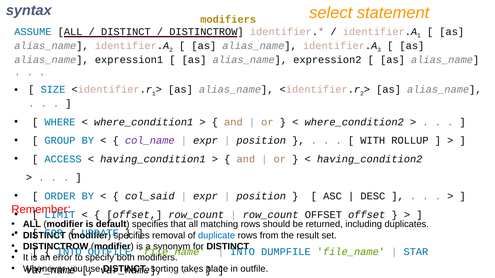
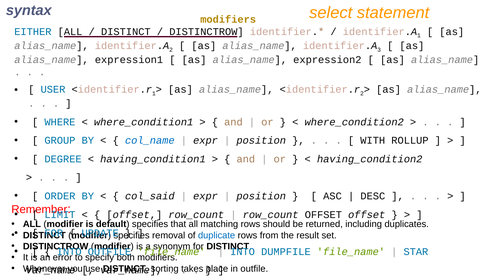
ASSUME: ASSUME -> EITHER
SIZE: SIZE -> USER
col_name colour: purple -> blue
ACCESS: ACCESS -> DEGREE
